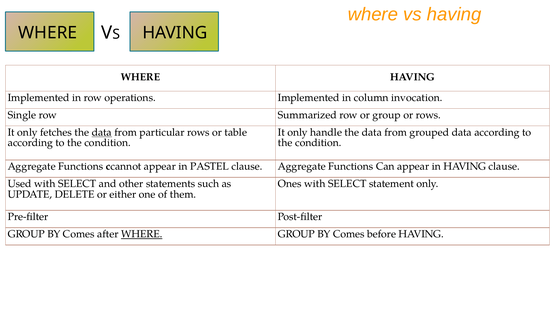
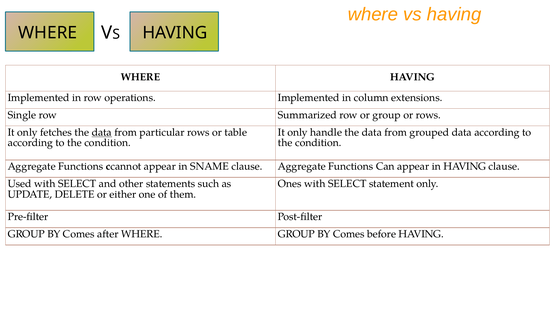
invocation: invocation -> extensions
PASTEL: PASTEL -> SNAME
WHERE at (142, 234) underline: present -> none
